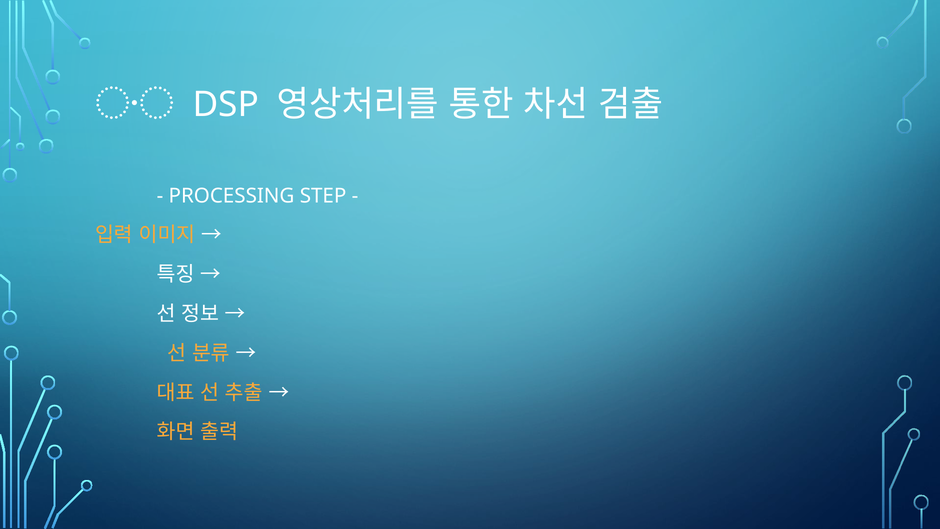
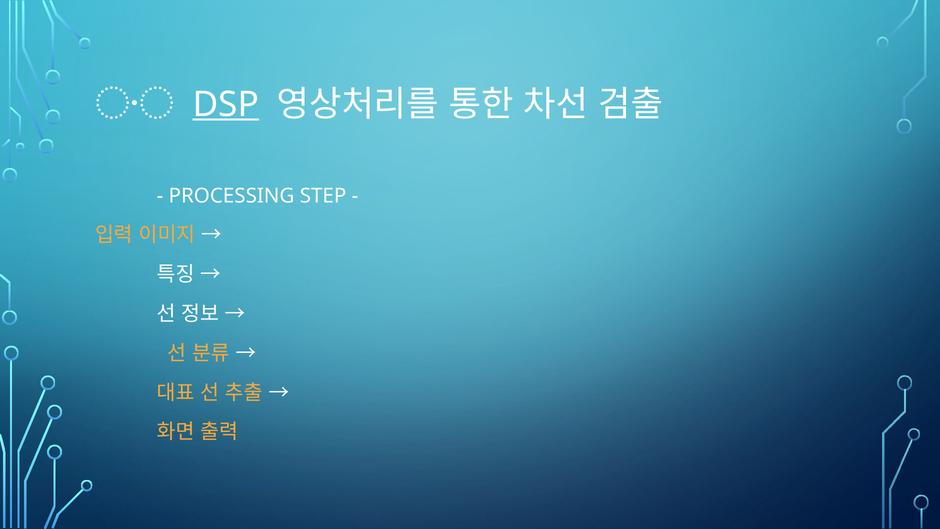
DSP underline: none -> present
